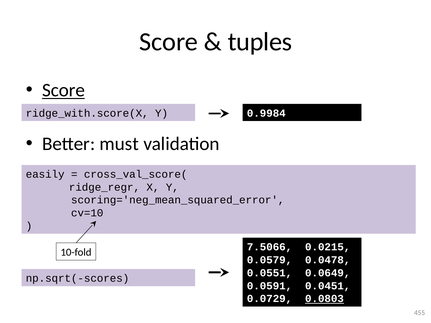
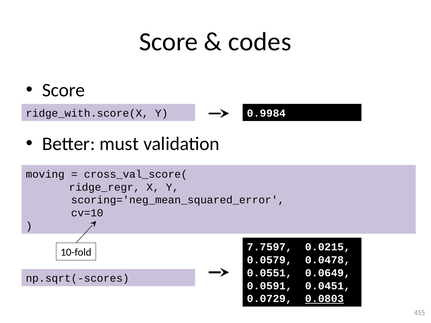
tuples: tuples -> codes
Score at (63, 90) underline: present -> none
easily: easily -> moving
7.5066: 7.5066 -> 7.7597
